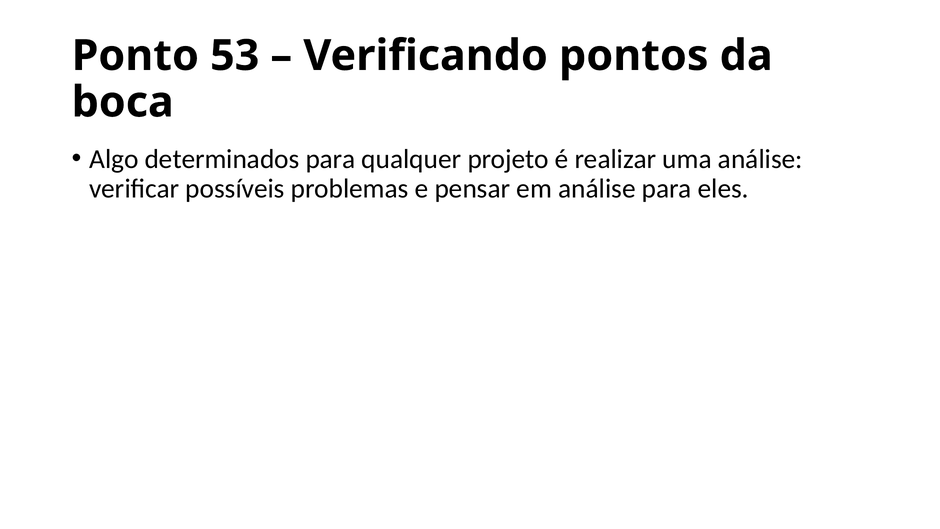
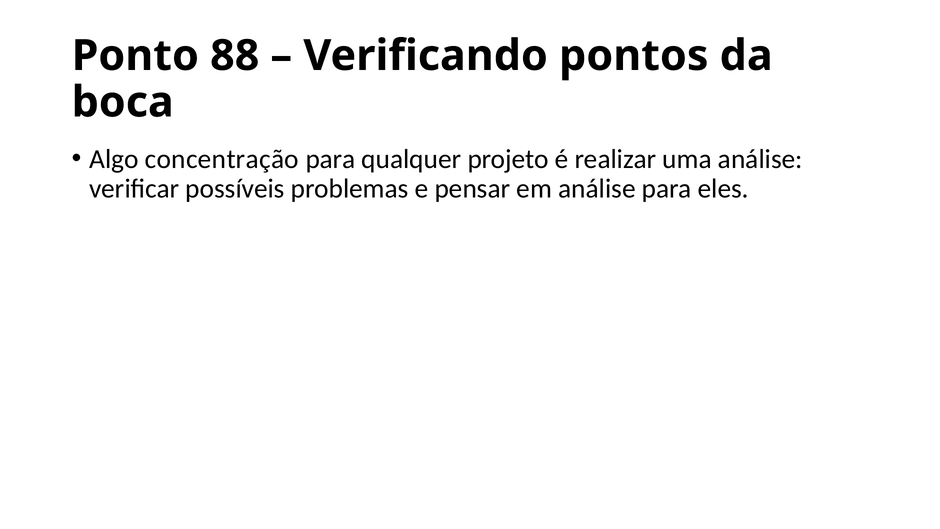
53: 53 -> 88
determinados: determinados -> concentração
